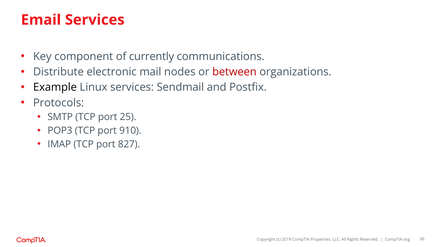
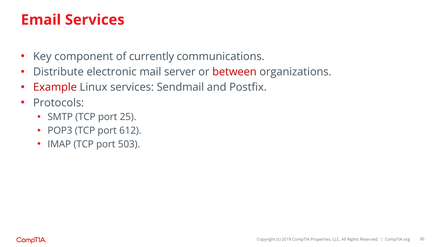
nodes: nodes -> server
Example colour: black -> red
910: 910 -> 612
827: 827 -> 503
